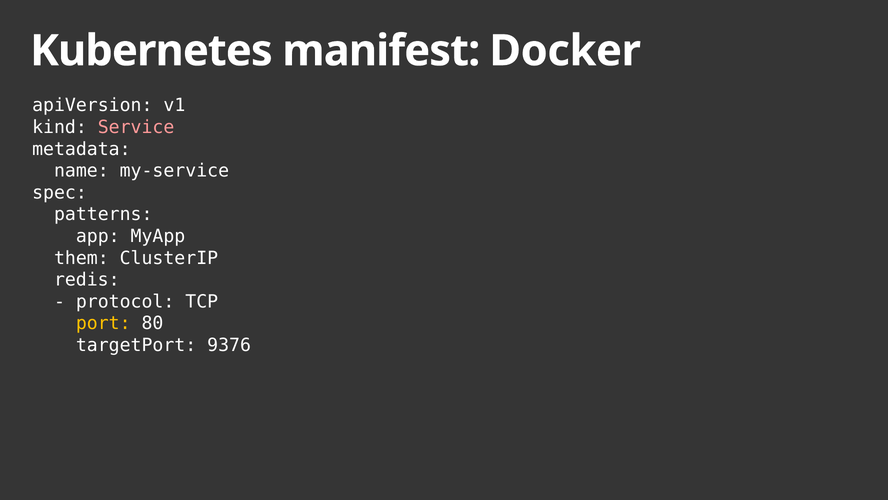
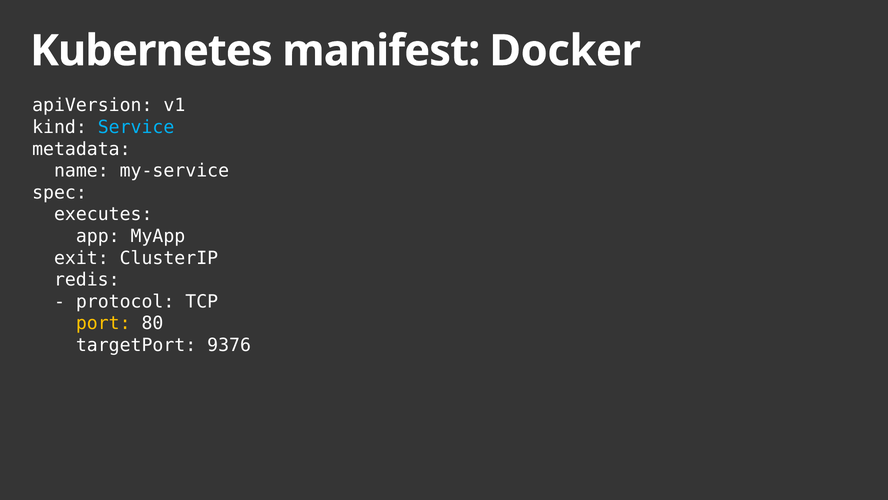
Service colour: pink -> light blue
patterns: patterns -> executes
them: them -> exit
